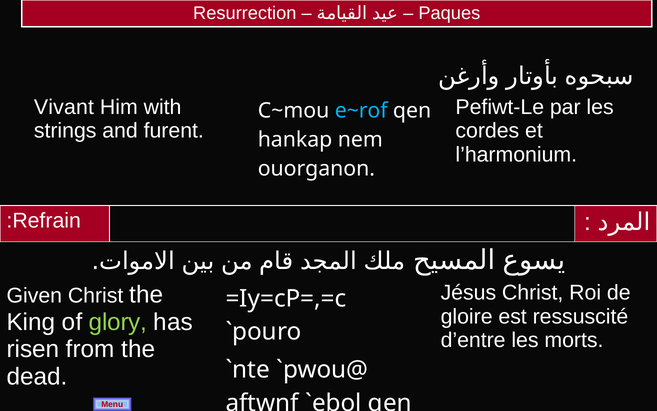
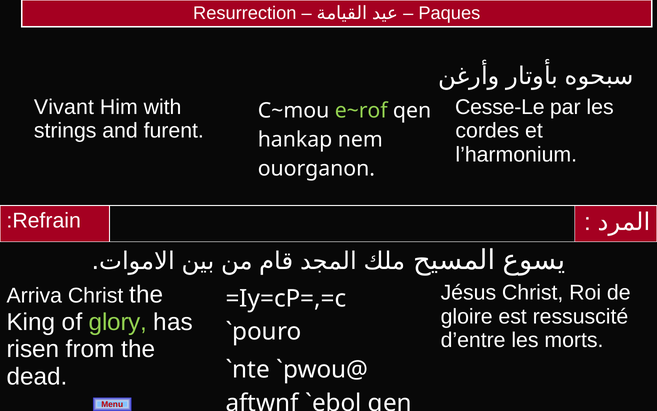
Pefiwt-Le: Pefiwt-Le -> Cesse-Le
e~rof colour: light blue -> light green
Given: Given -> Arriva
